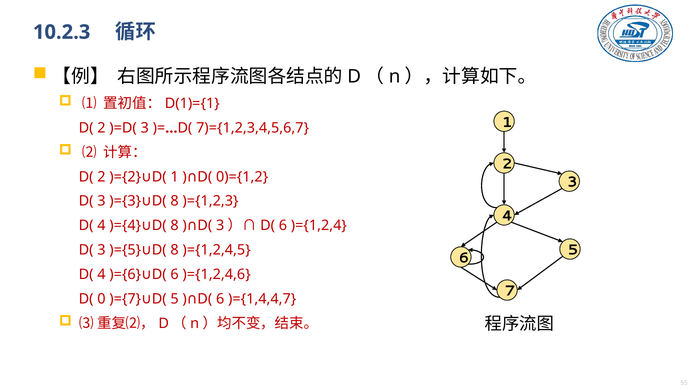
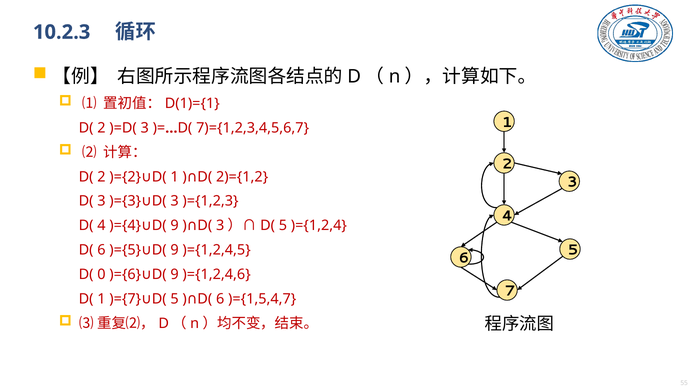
0)={1,2: 0)={1,2 -> 2)={1,2
8 at (175, 201): 8 -> 3
6 at (283, 225): 6 -> 5
8 at (175, 225): 8 -> 9
3 at (101, 250): 3 -> 6
8 at (175, 250): 8 -> 9
4 at (101, 274): 4 -> 0
6 at (175, 274): 6 -> 9
0 at (101, 299): 0 -> 1
)={1,4,4,7: )={1,4,4,7 -> )={1,5,4,7
